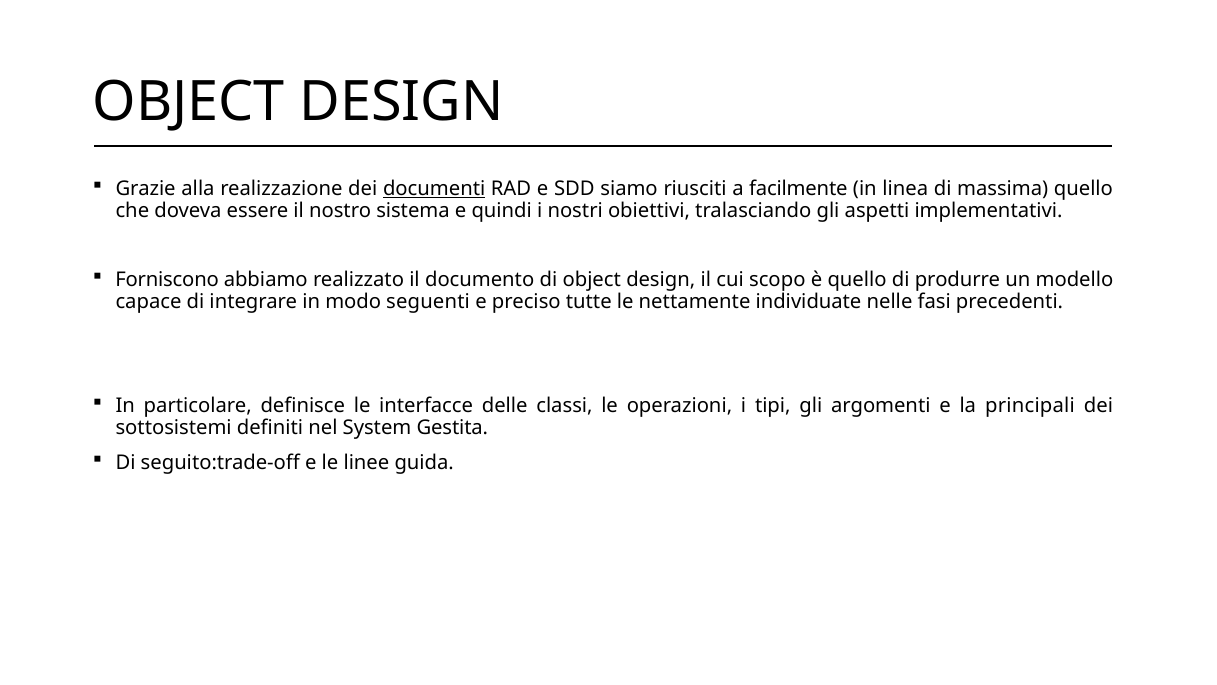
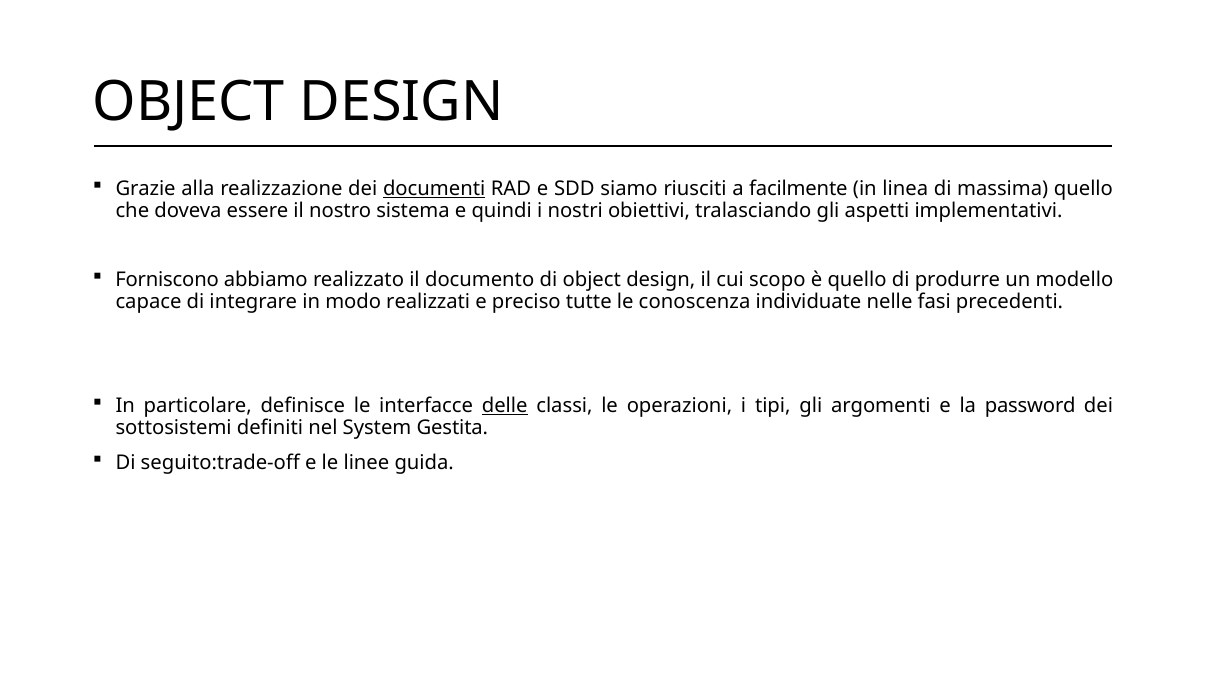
seguenti: seguenti -> realizzati
nettamente: nettamente -> conoscenza
delle underline: none -> present
principali: principali -> password
